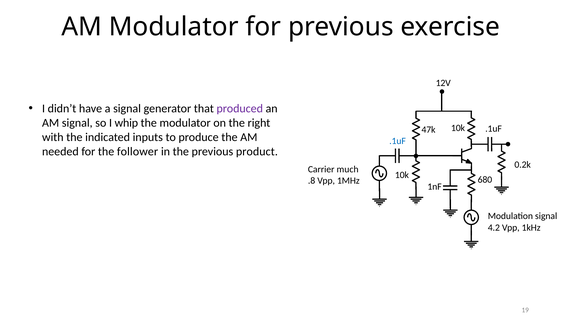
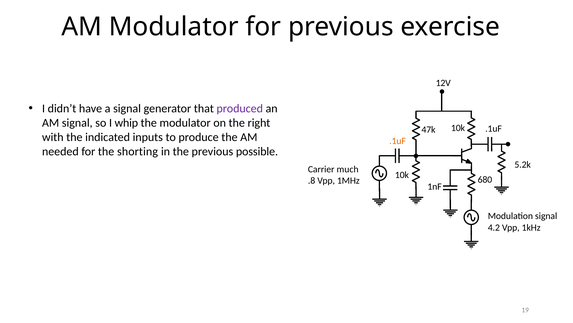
.1uF at (398, 141) colour: blue -> orange
follower: follower -> shorting
product: product -> possible
0.2k: 0.2k -> 5.2k
